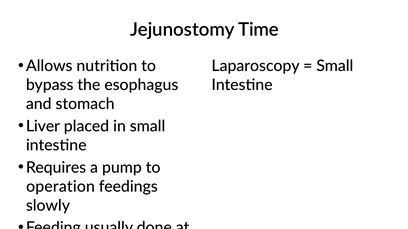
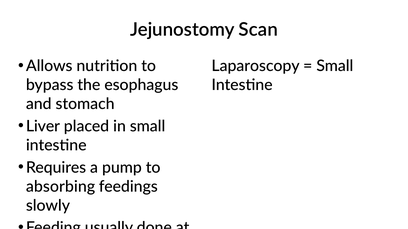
Time: Time -> Scan
operation: operation -> absorbing
